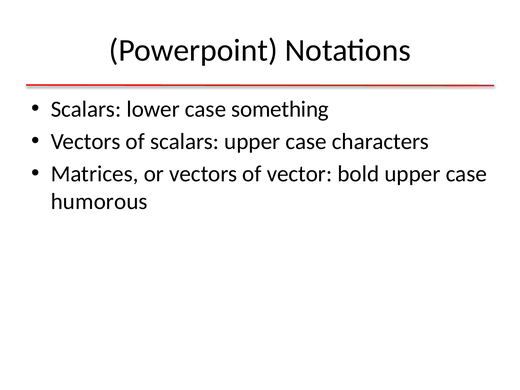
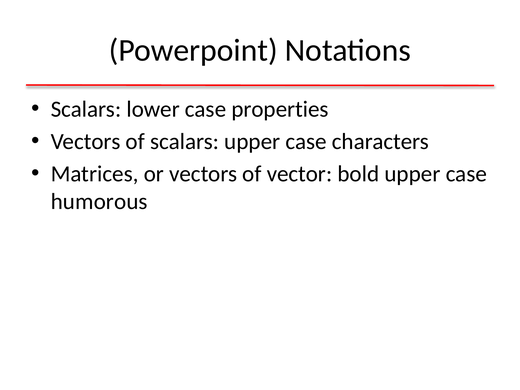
something: something -> properties
